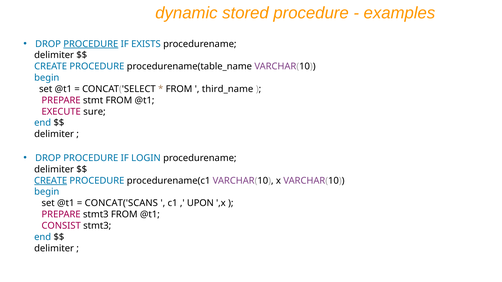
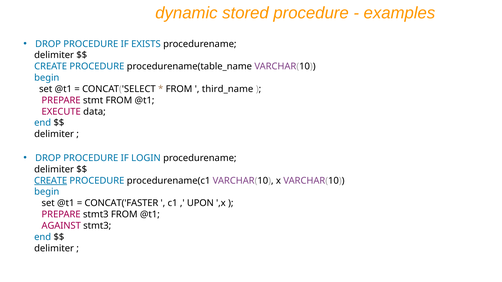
PROCEDURE at (91, 44) underline: present -> none
sure: sure -> data
CONCAT('SCANS: CONCAT('SCANS -> CONCAT('FASTER
CONSIST: CONSIST -> AGAINST
